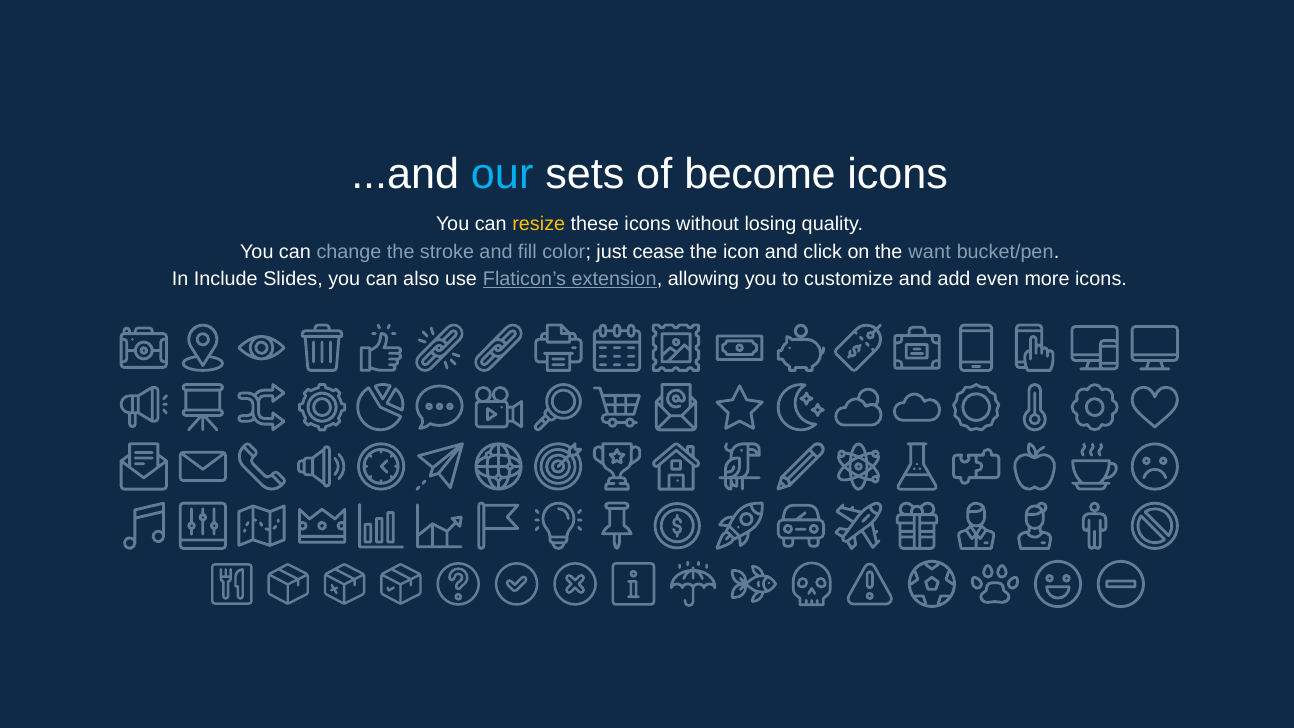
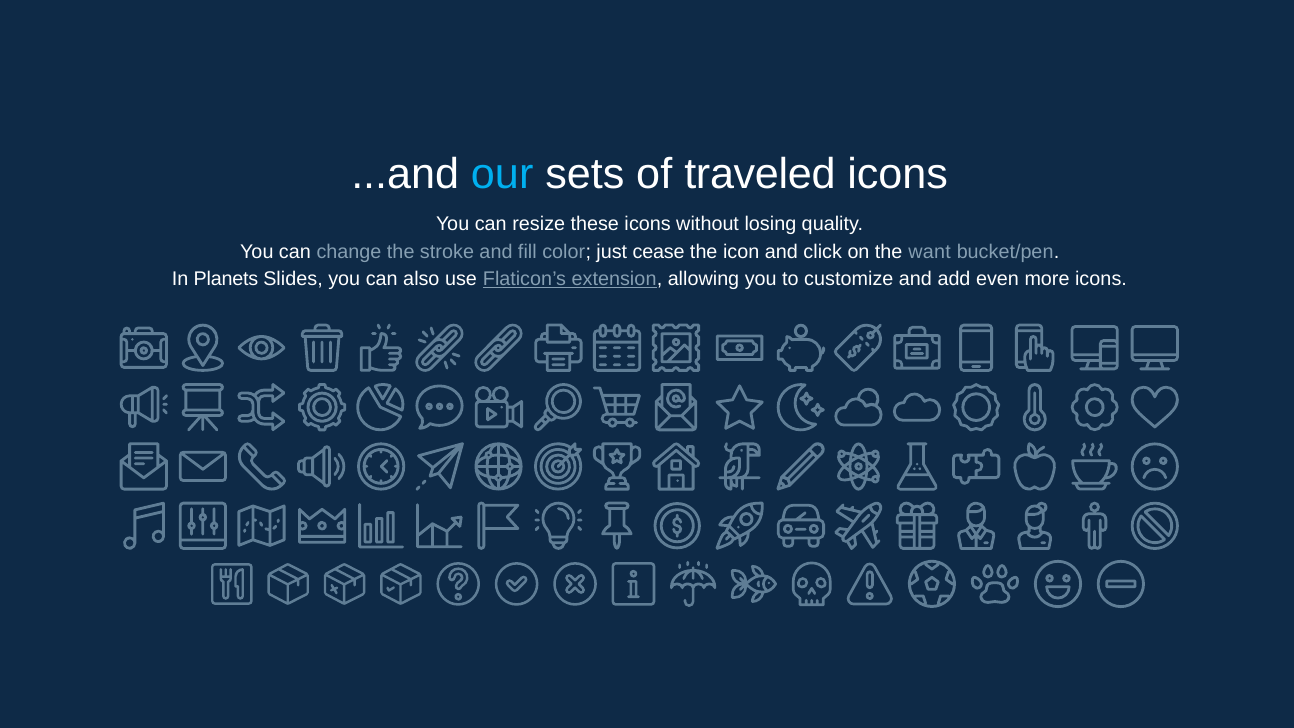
become: become -> traveled
resize colour: yellow -> white
Include: Include -> Planets
